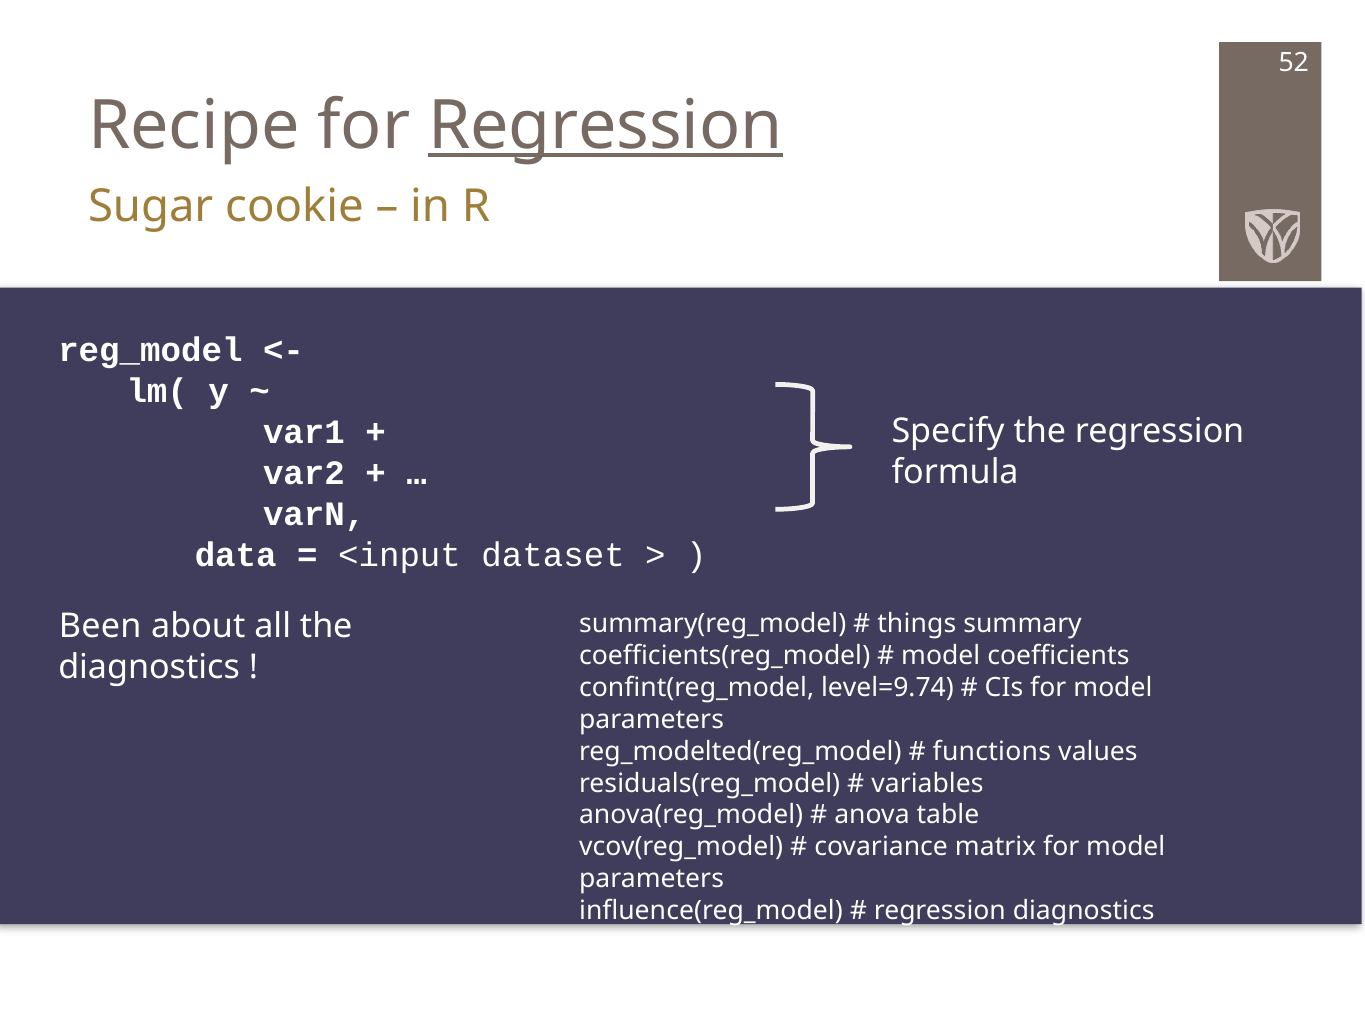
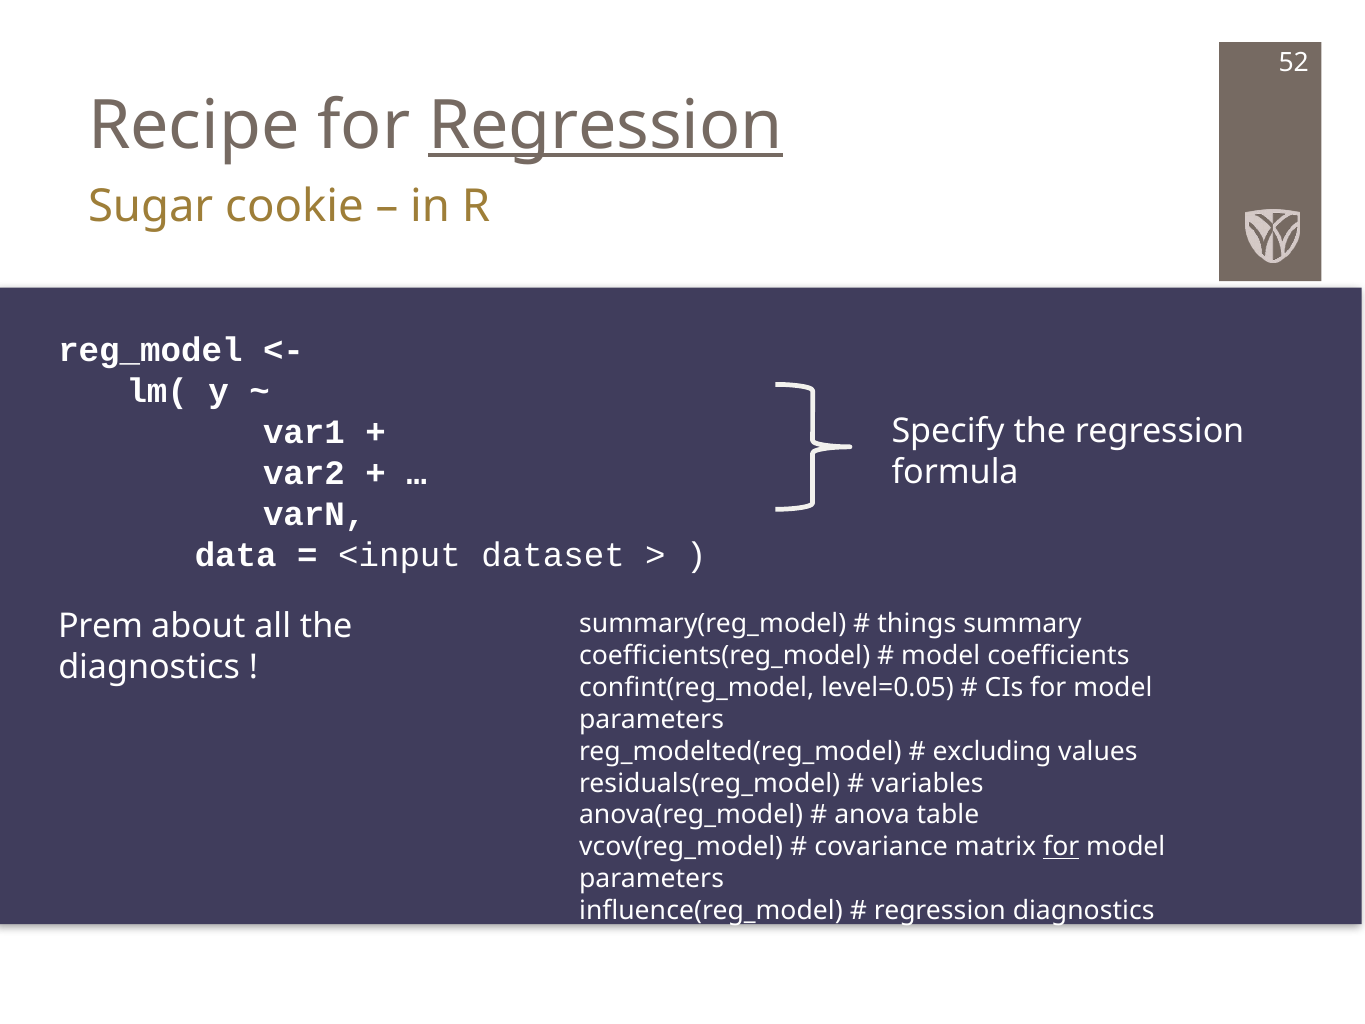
Been: Been -> Prem
level=9.74: level=9.74 -> level=0.05
functions: functions -> excluding
for at (1061, 847) underline: none -> present
